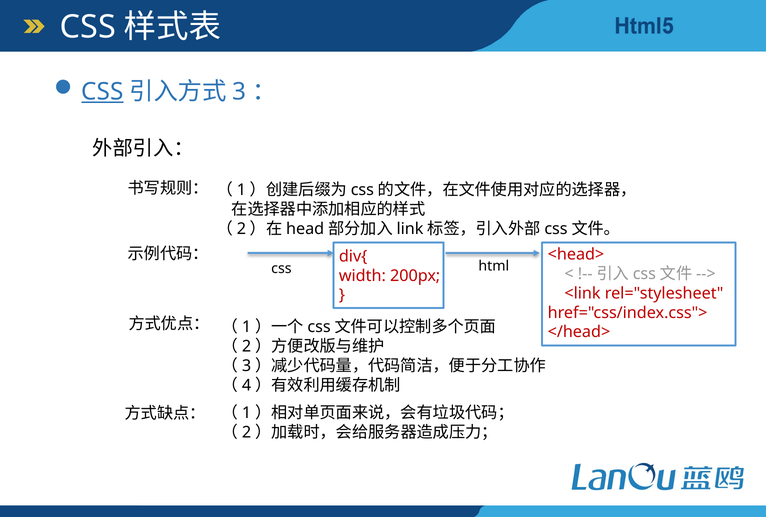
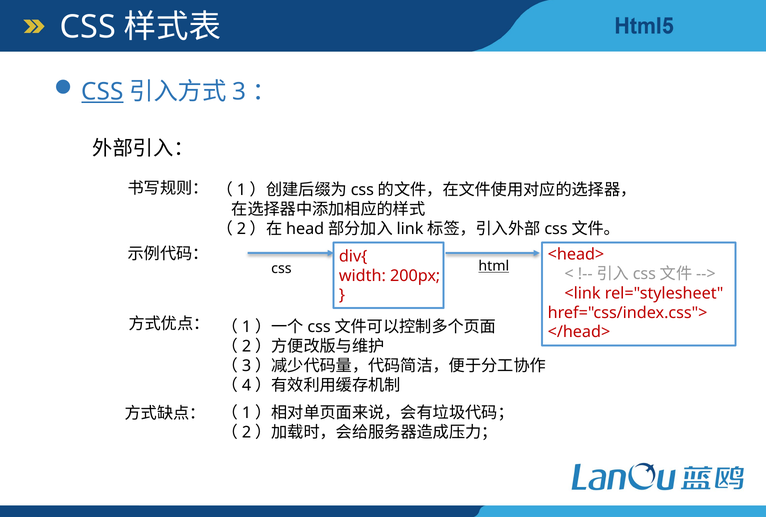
html underline: none -> present
